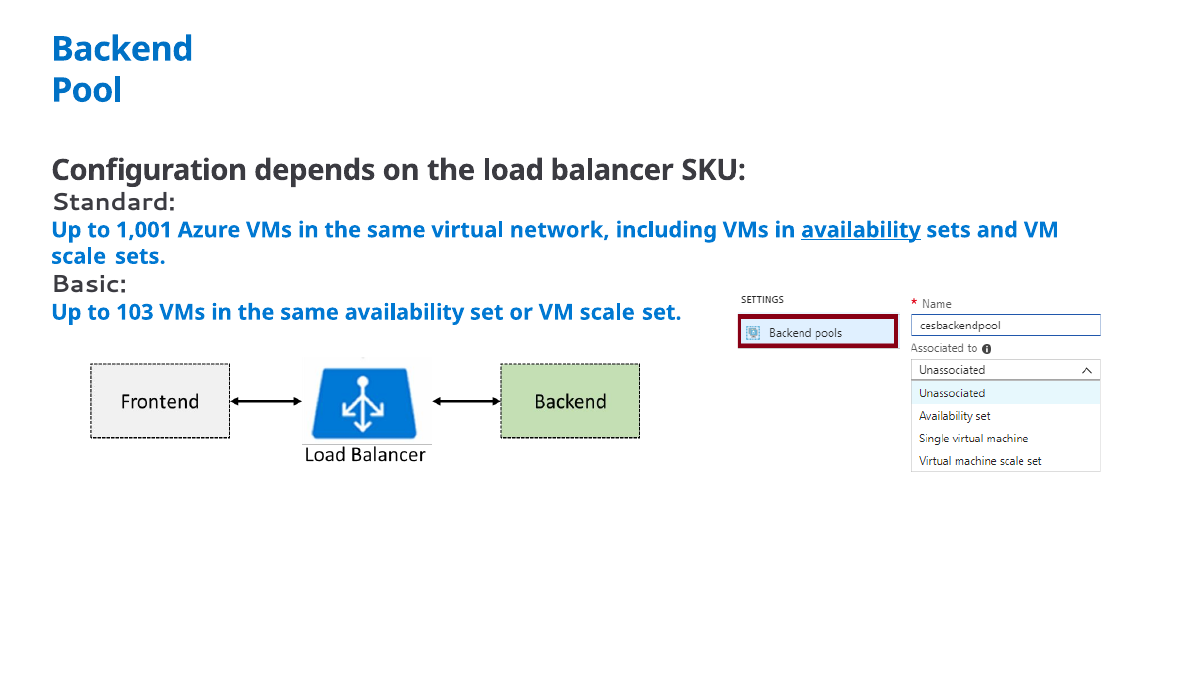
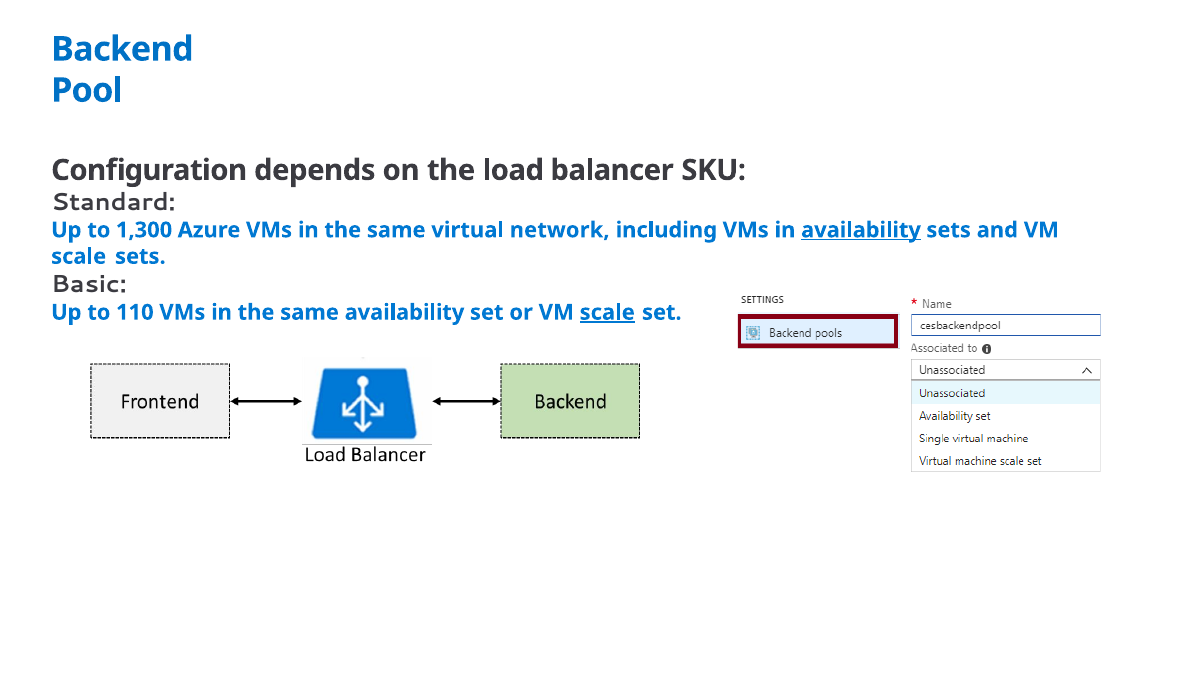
1,001: 1,001 -> 1,300
103: 103 -> 110
scale at (607, 313) underline: none -> present
